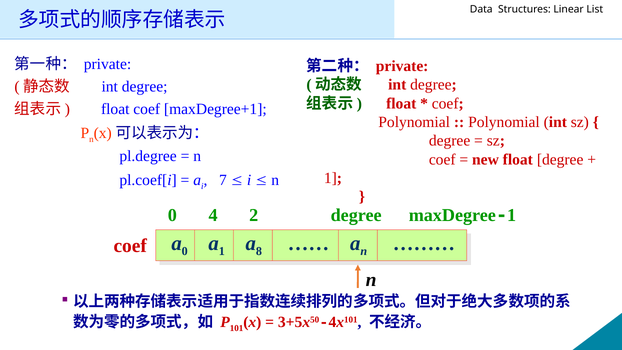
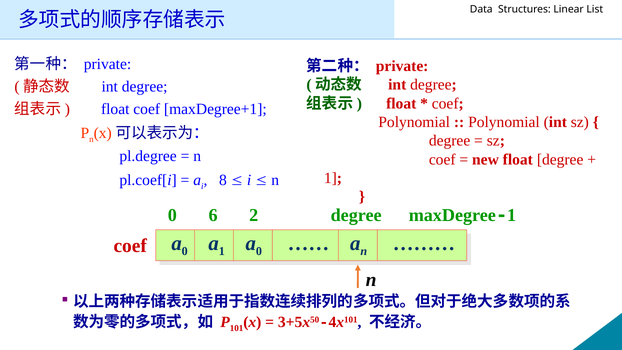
7: 7 -> 8
4: 4 -> 6
8 at (259, 251): 8 -> 0
